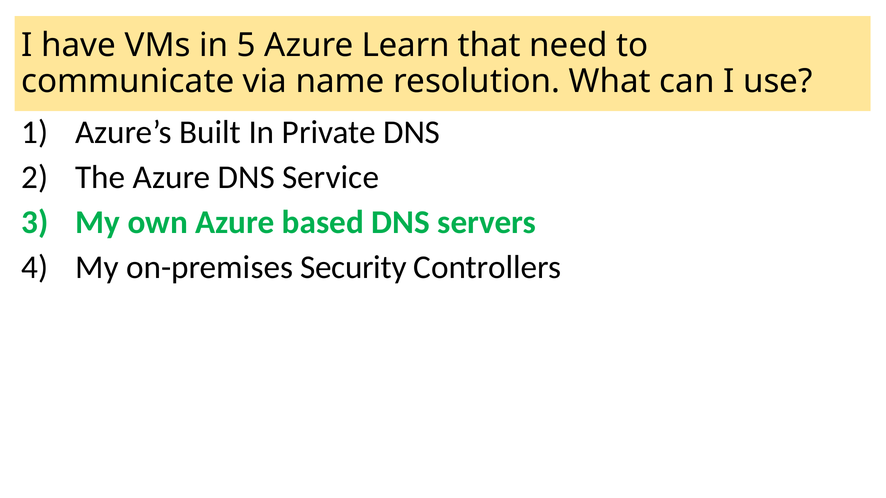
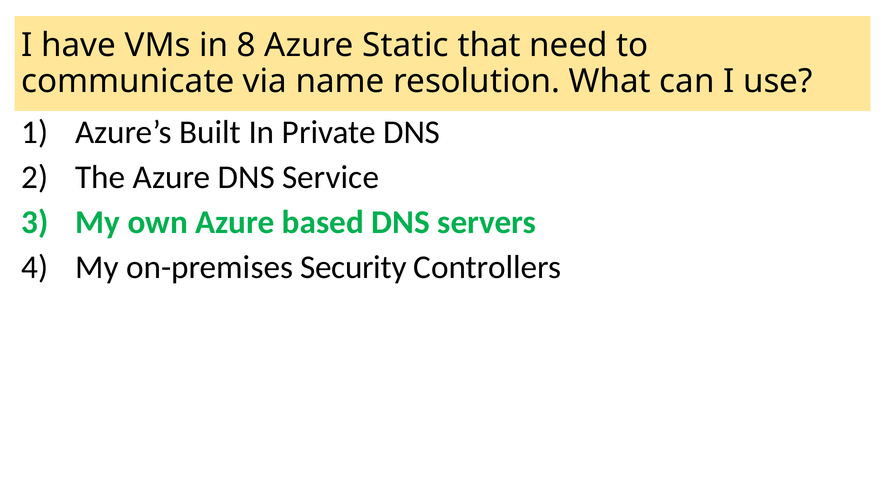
5: 5 -> 8
Learn: Learn -> Static
